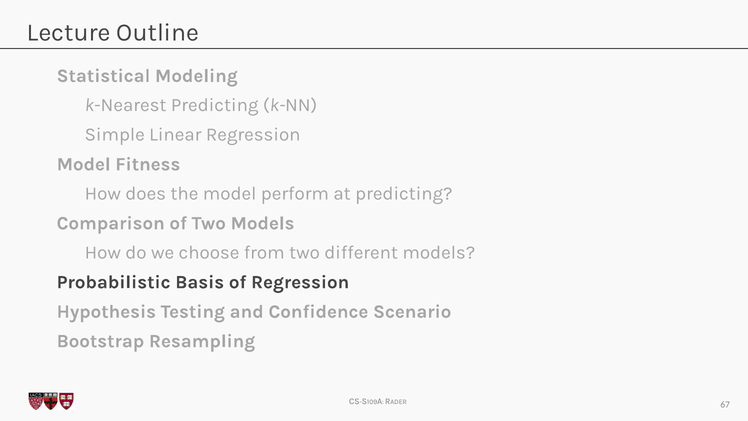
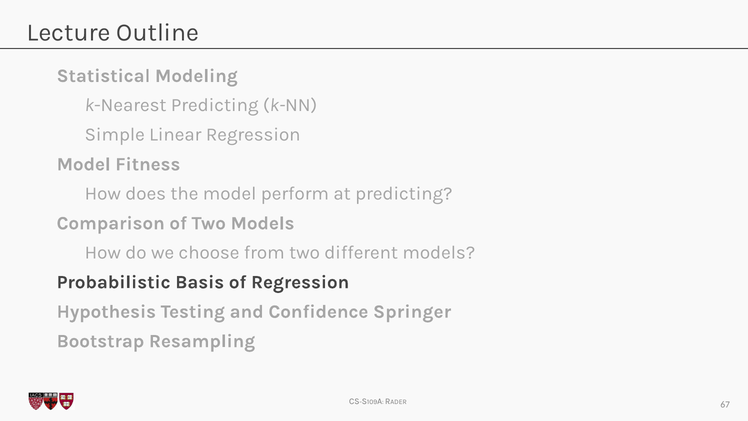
Scenario: Scenario -> Springer
